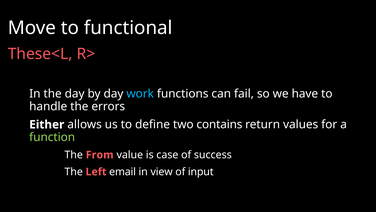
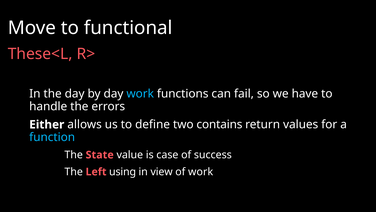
function colour: light green -> light blue
From: From -> State
email: email -> using
of input: input -> work
